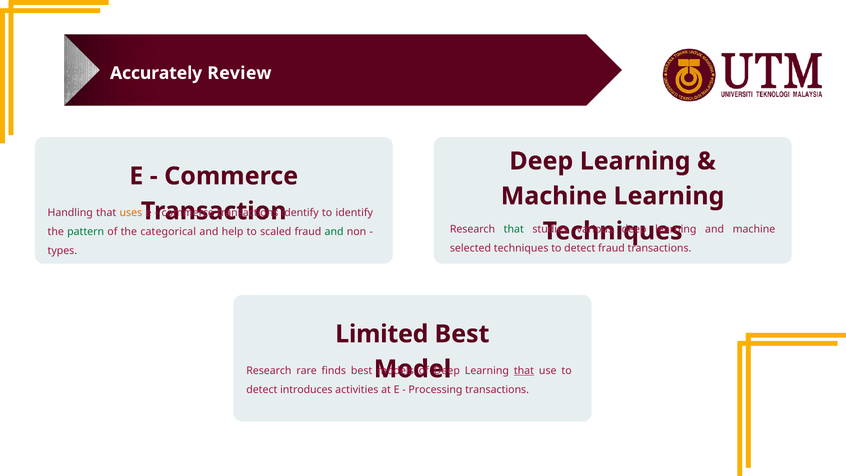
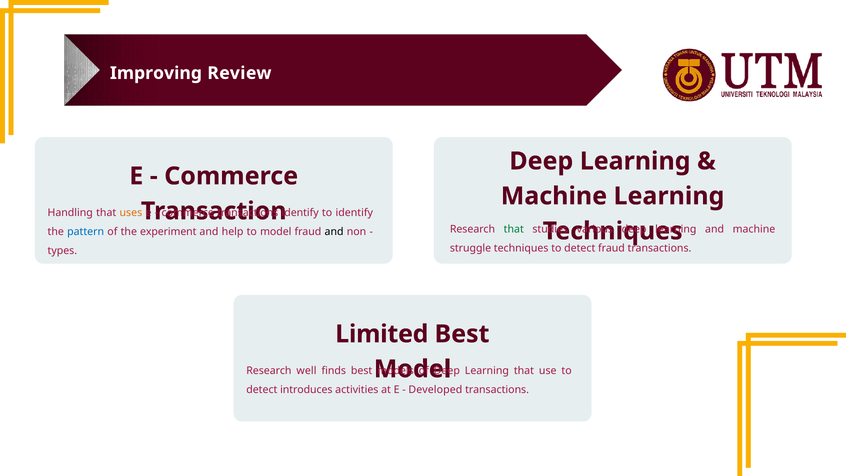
Accurately: Accurately -> Improving
pattern colour: green -> blue
categorical: categorical -> experiment
to scaled: scaled -> model
and at (334, 232) colour: green -> black
selected: selected -> struggle
rare: rare -> well
that at (524, 370) underline: present -> none
Processing: Processing -> Developed
